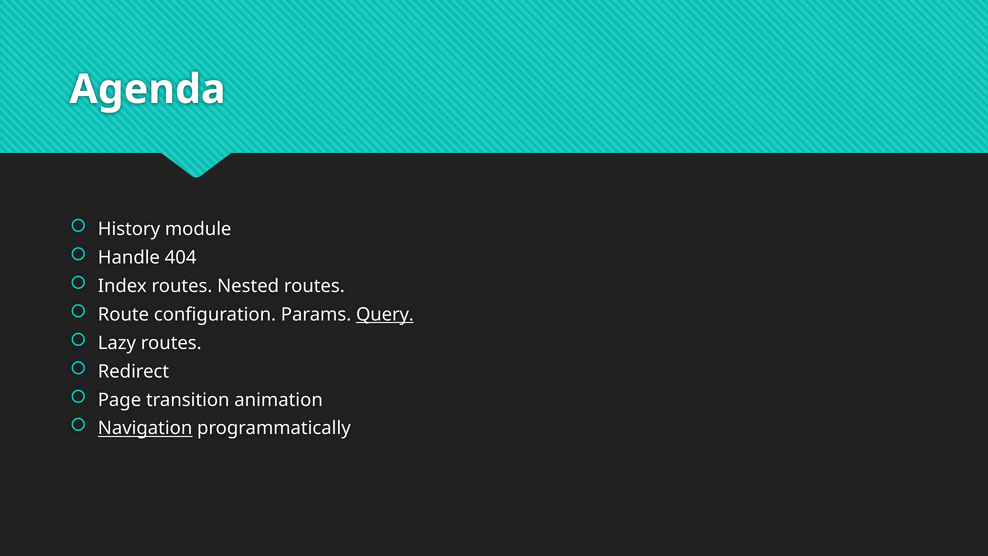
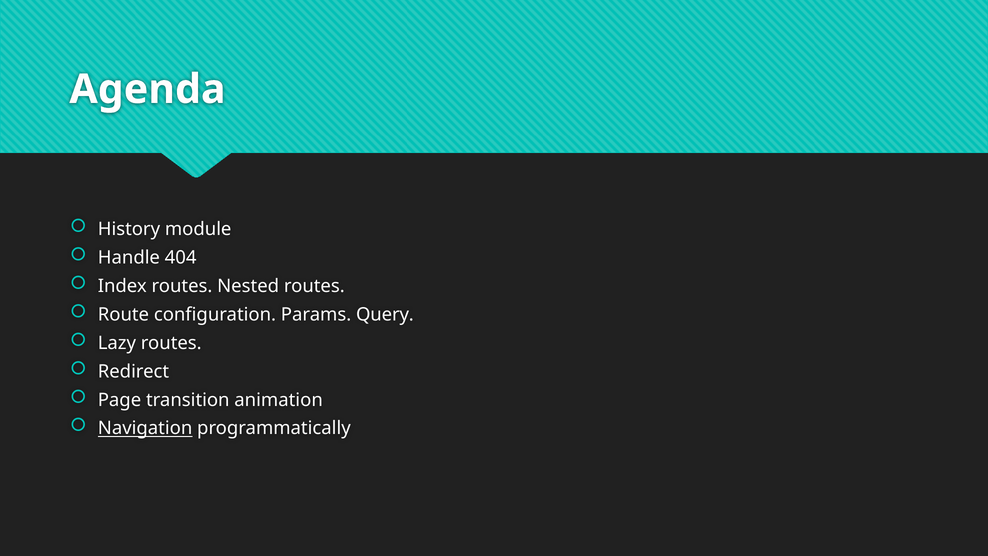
Query underline: present -> none
